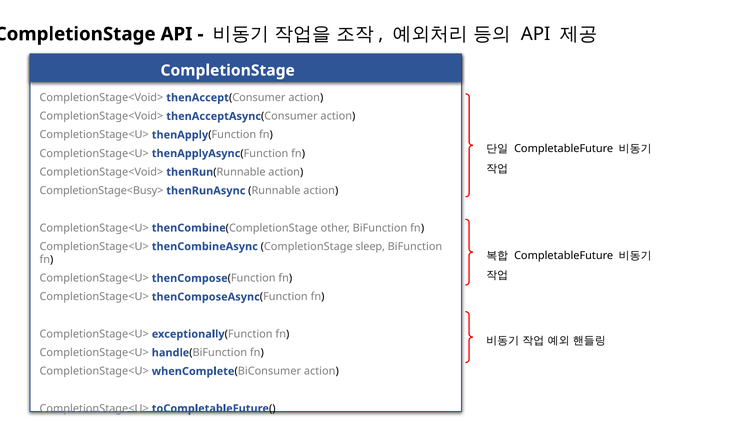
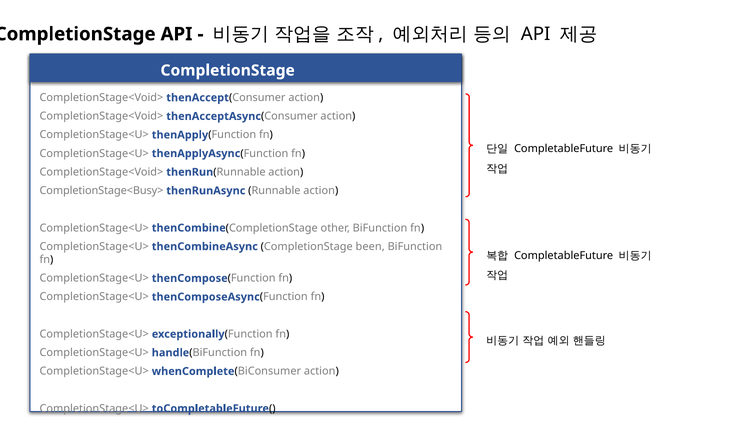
sleep: sleep -> been
